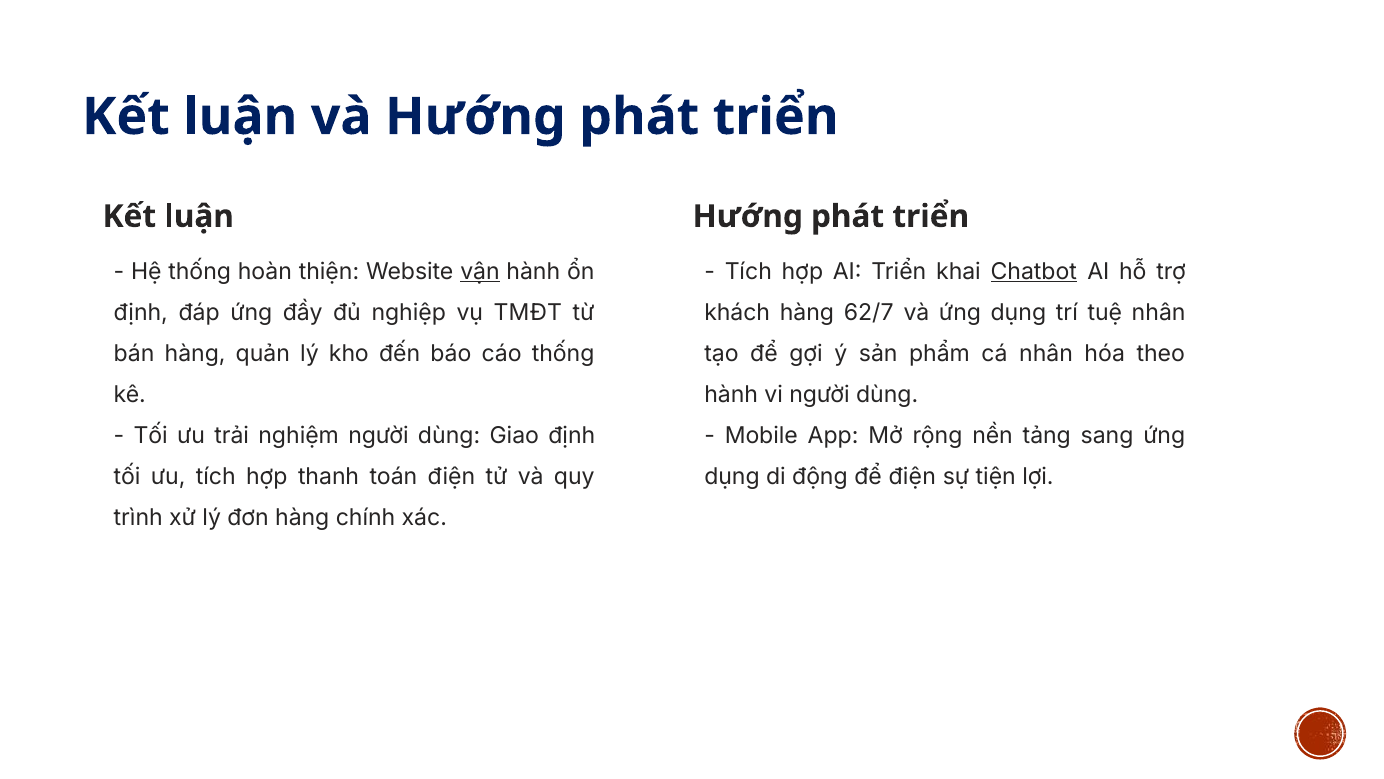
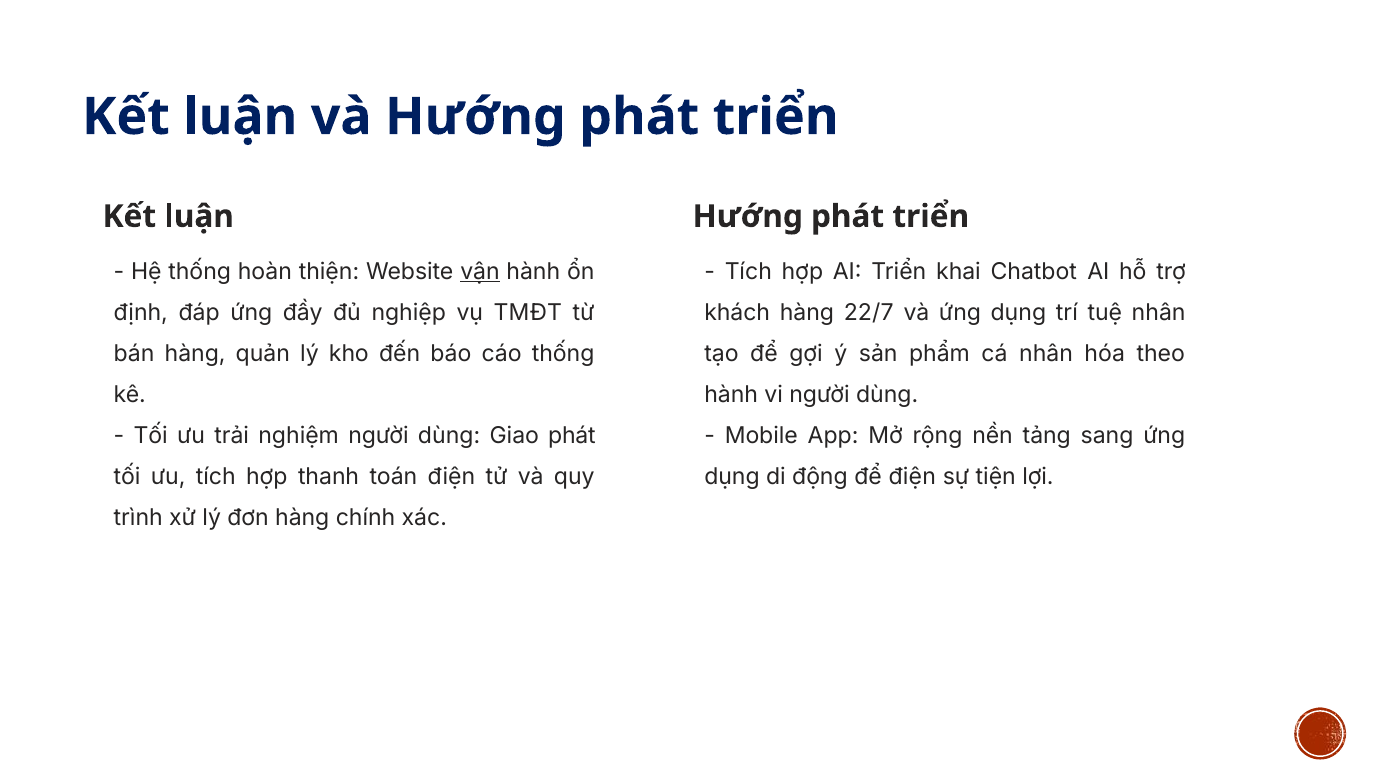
Chatbot underline: present -> none
62/7: 62/7 -> 22/7
Giao định: định -> phát
